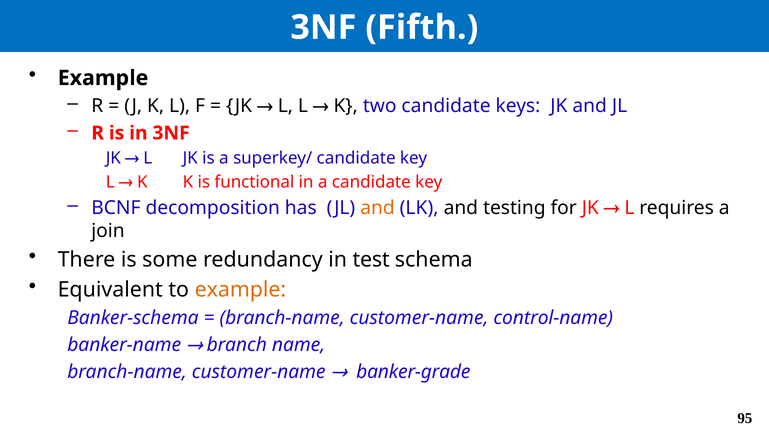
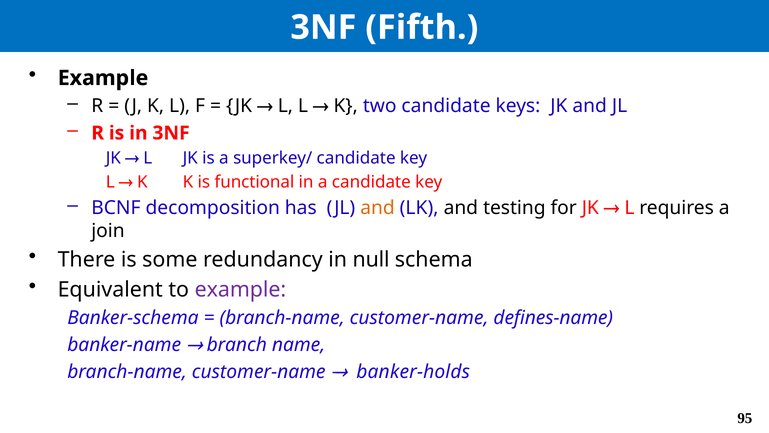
test: test -> null
example at (240, 289) colour: orange -> purple
control-name: control-name -> defines-name
banker-grade: banker-grade -> banker-holds
